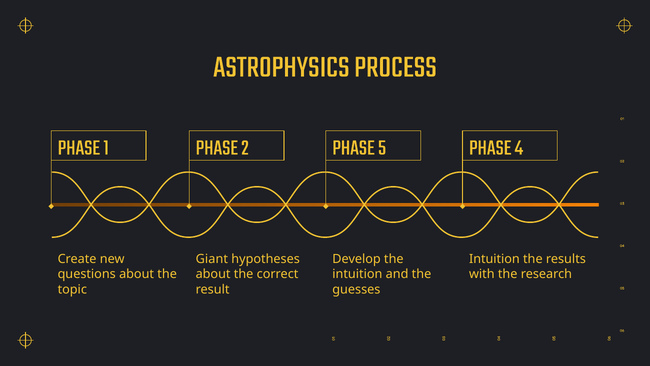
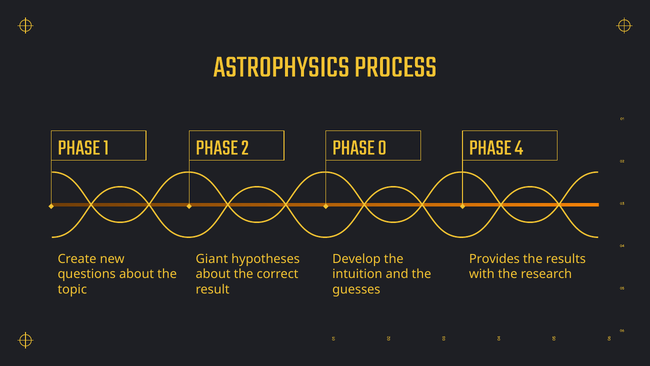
5: 5 -> 0
Intuition at (494, 259): Intuition -> Provides
